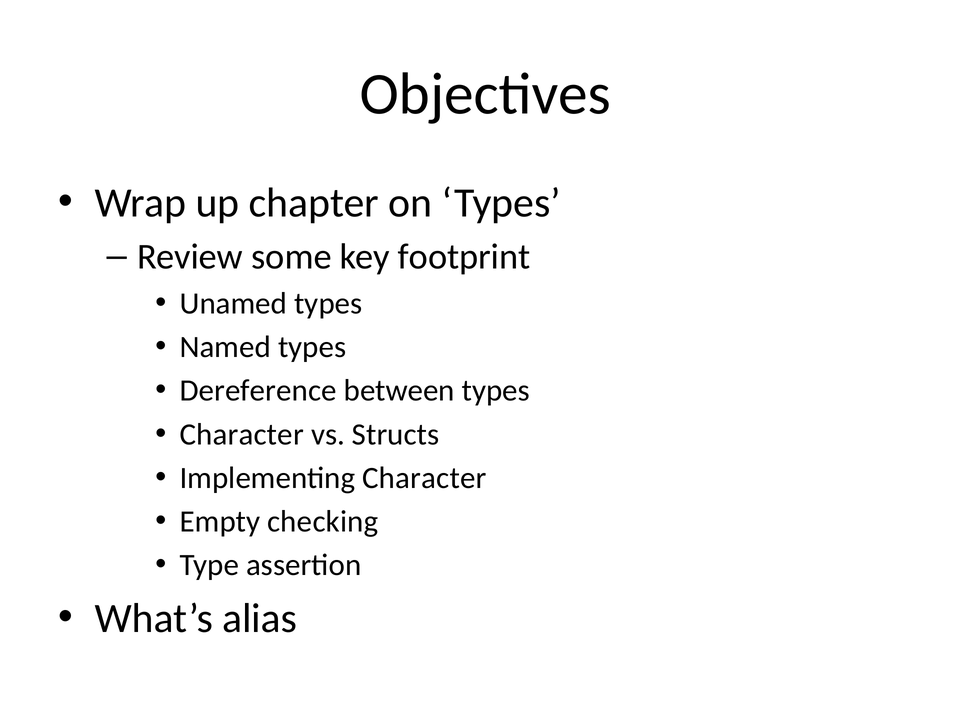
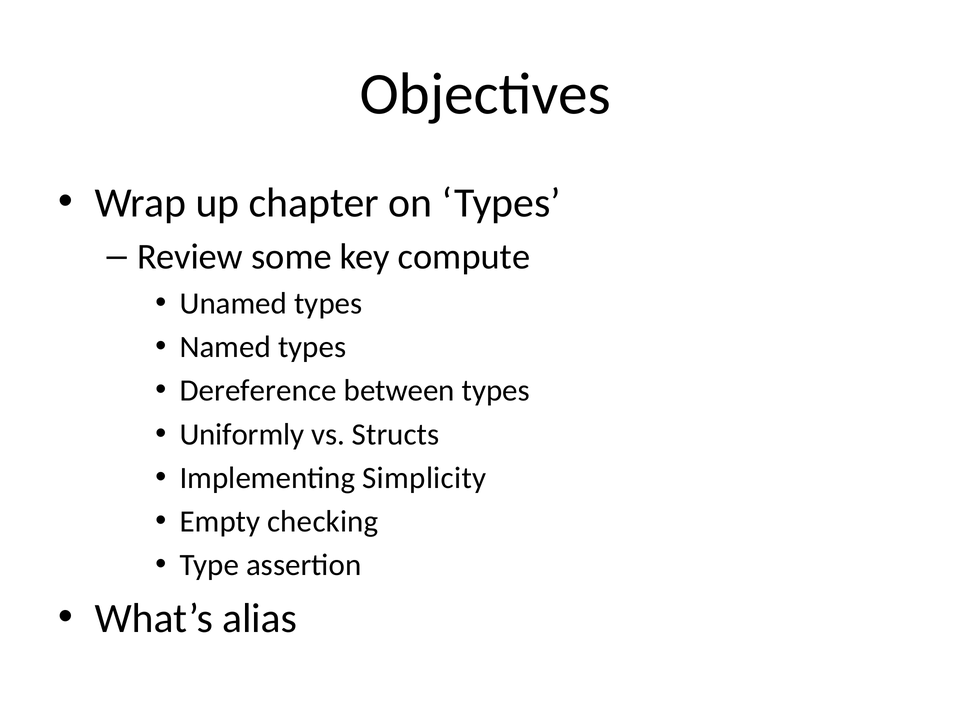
footprint: footprint -> compute
Character at (242, 434): Character -> Uniformly
Implementing Character: Character -> Simplicity
